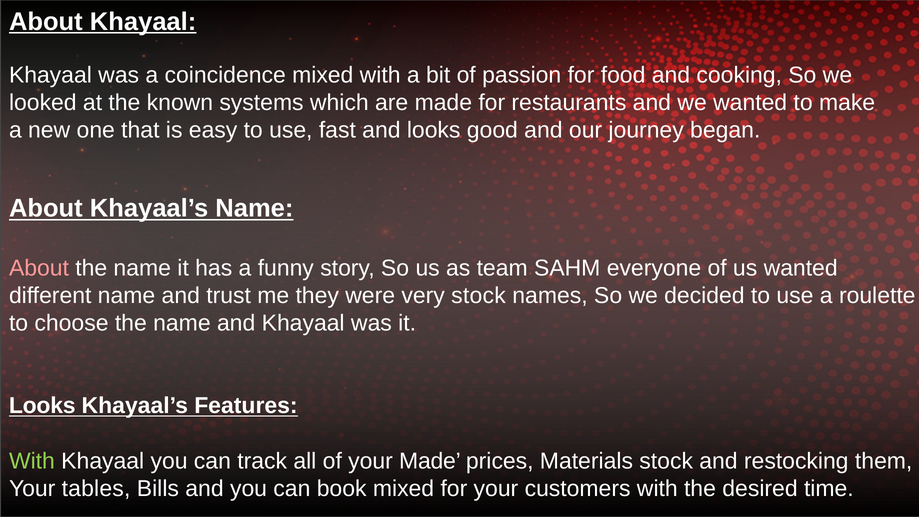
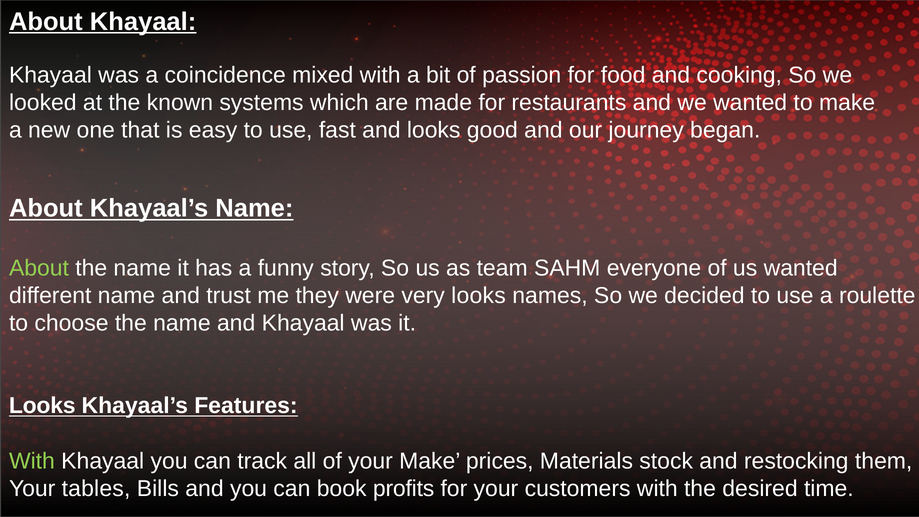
About at (39, 268) colour: pink -> light green
very stock: stock -> looks
your Made: Made -> Make
book mixed: mixed -> profits
